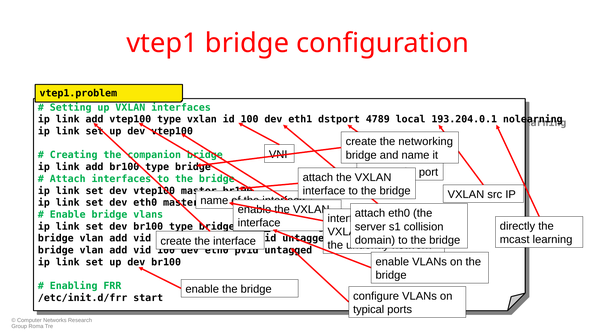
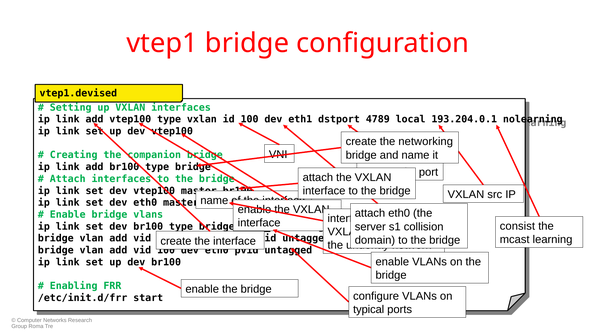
vtep1.problem: vtep1.problem -> vtep1.devised
directly: directly -> consist
